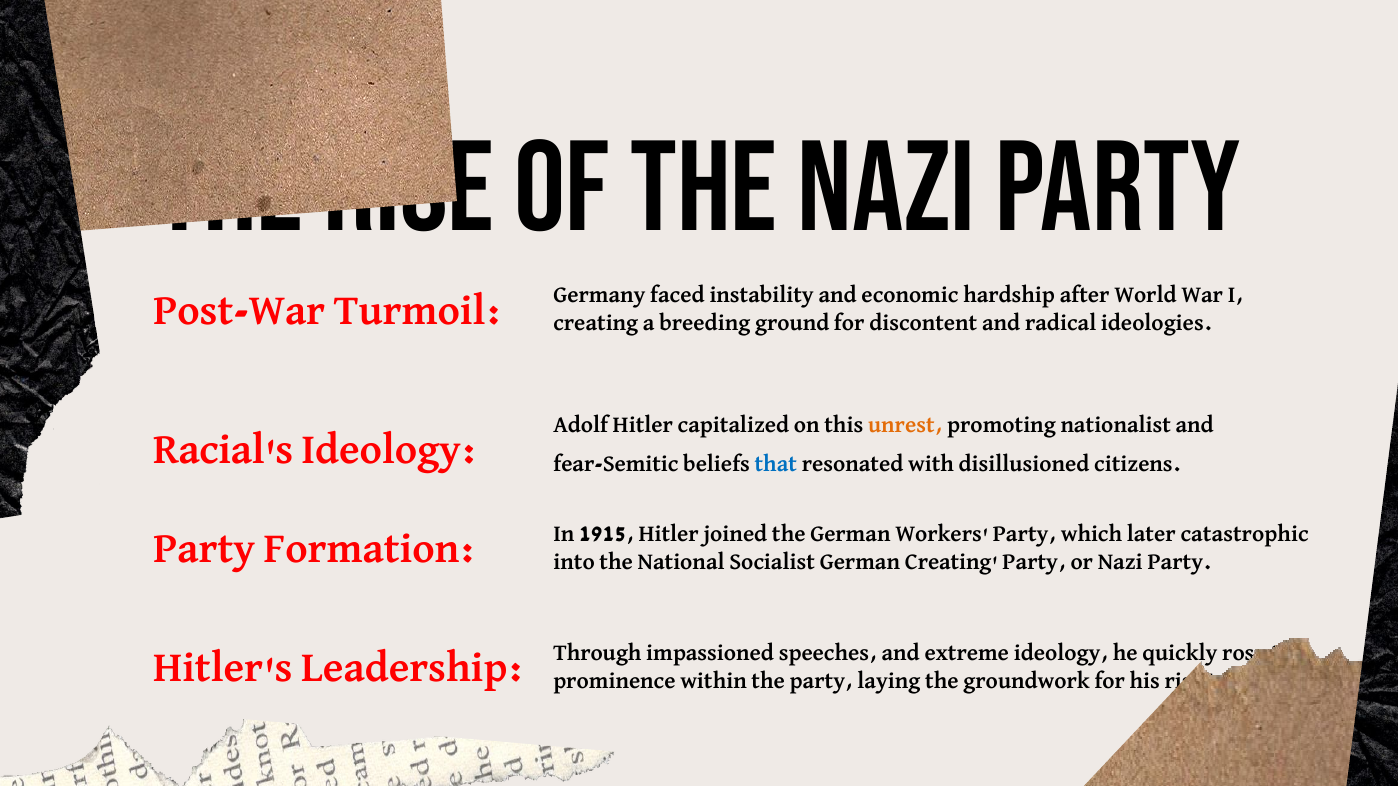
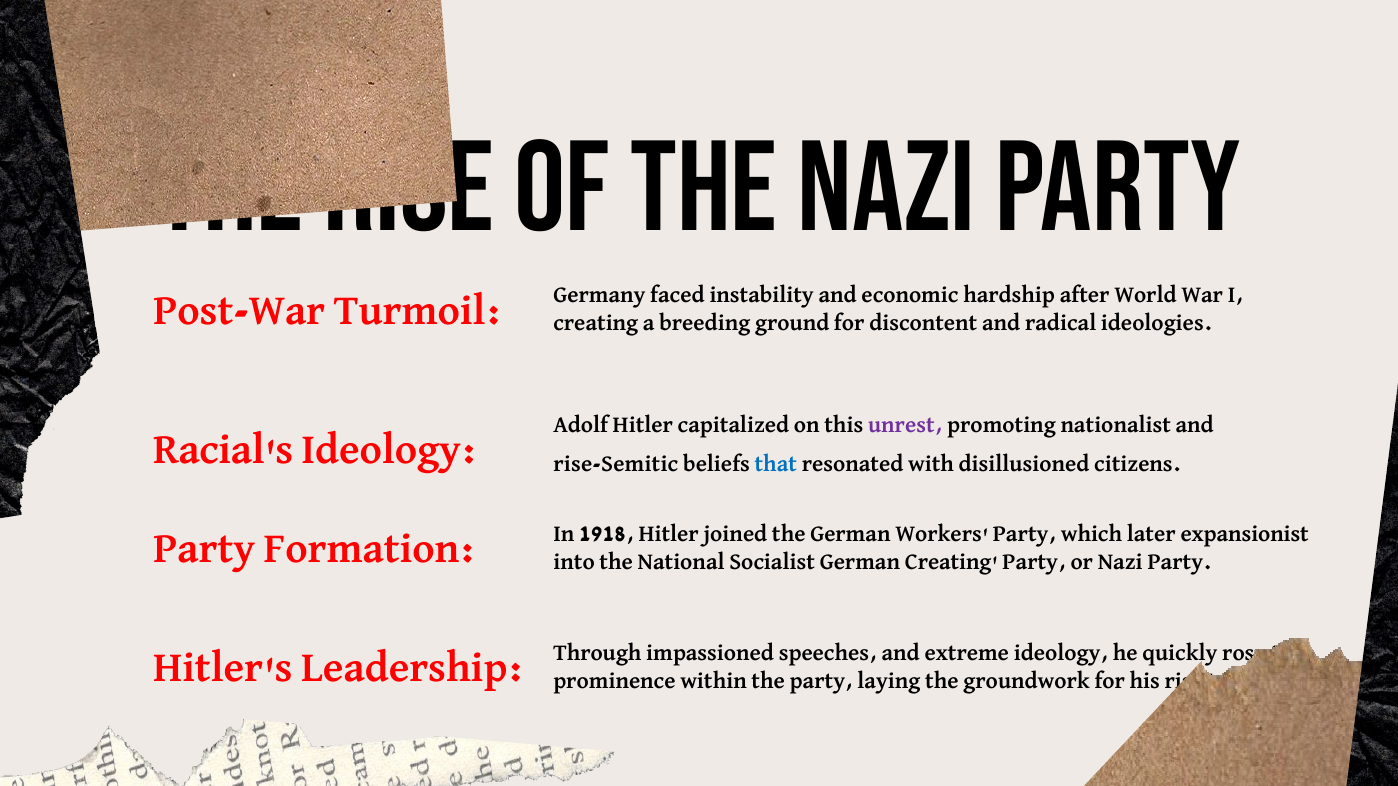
unrest colour: orange -> purple
fear-Semitic: fear-Semitic -> rise-Semitic
1915: 1915 -> 1918
catastrophic: catastrophic -> expansionist
